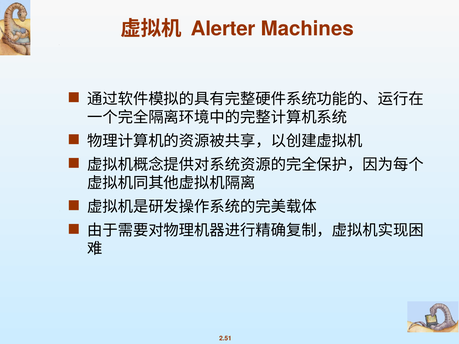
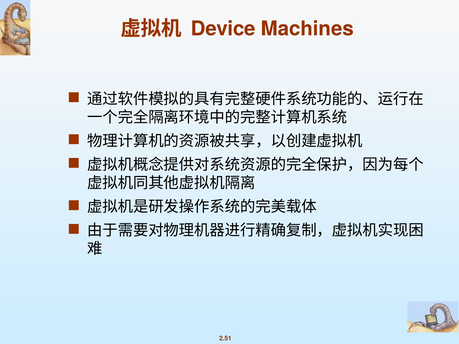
Alerter: Alerter -> Device
